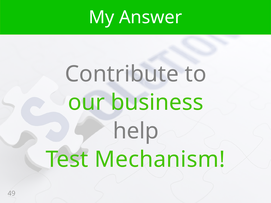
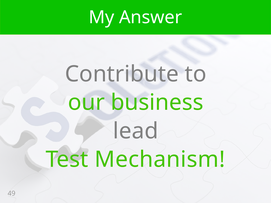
help: help -> lead
